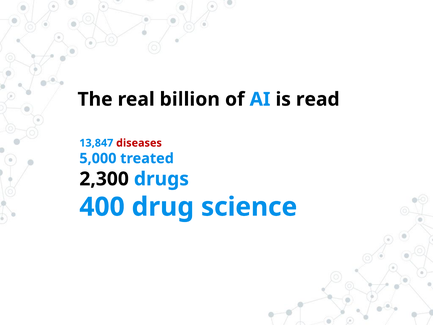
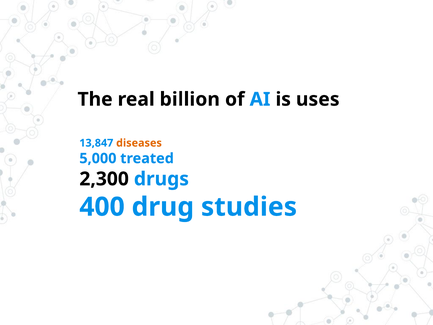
read: read -> uses
diseases colour: red -> orange
science: science -> studies
